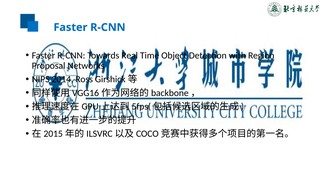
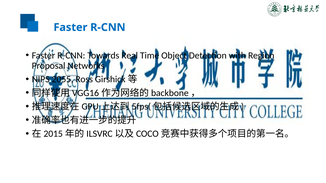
2014: 2014 -> 2055
